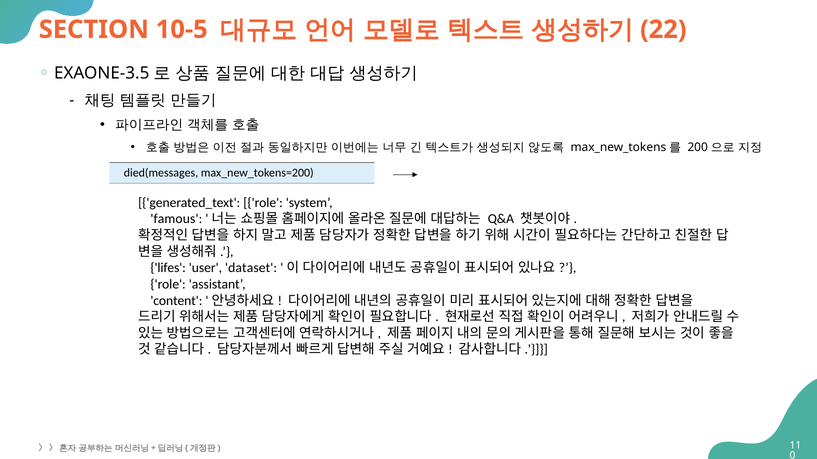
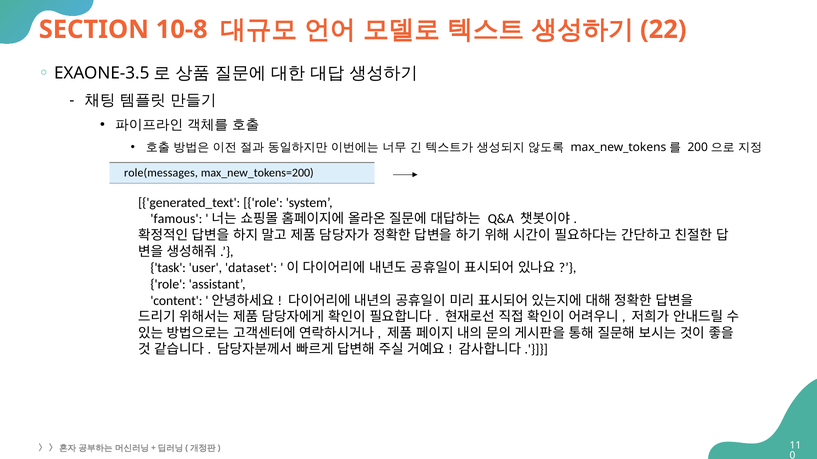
10-5: 10-5 -> 10-8
died(messages: died(messages -> role(messages
lifes: lifes -> task
